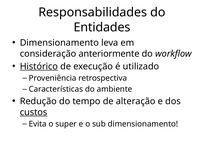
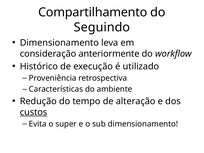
Responsabilidades: Responsabilidades -> Compartilhamento
Entidades: Entidades -> Seguindo
Histórico underline: present -> none
